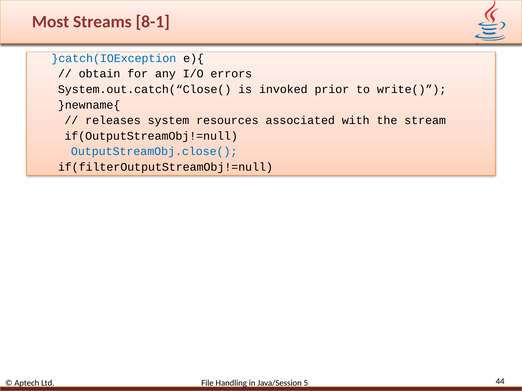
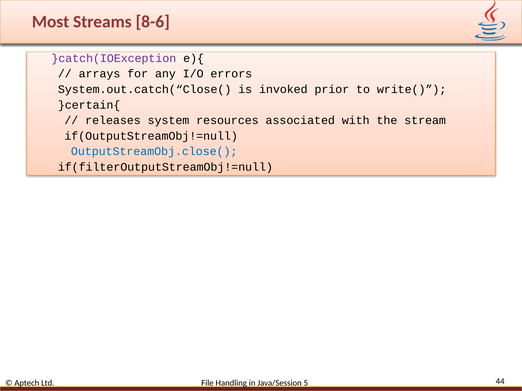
8-1: 8-1 -> 8-6
}catch(IOException colour: blue -> purple
obtain: obtain -> arrays
}newname{: }newname{ -> }certain{
